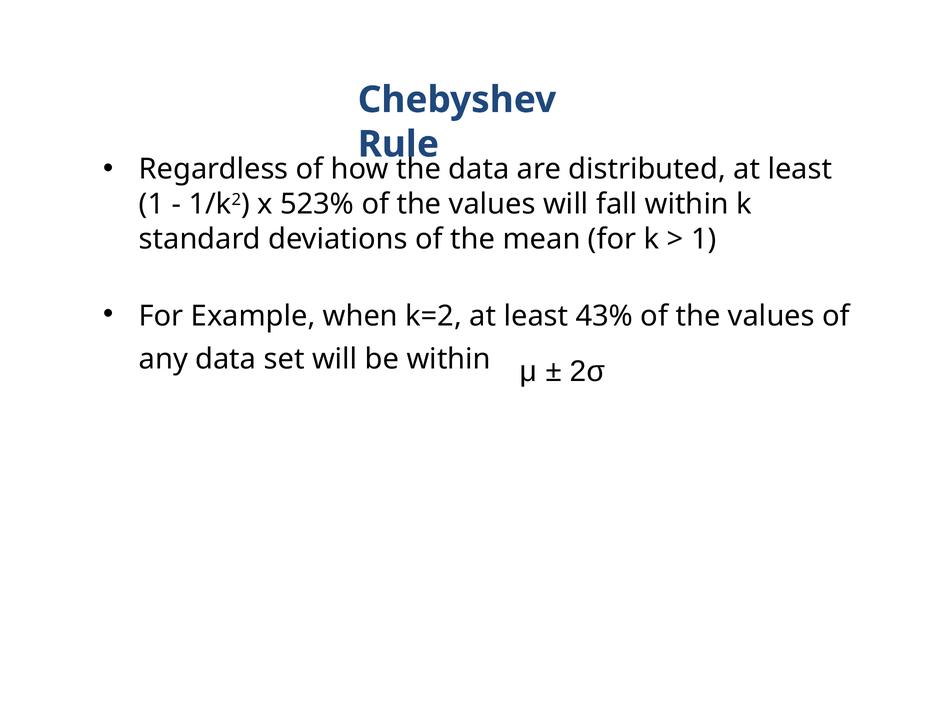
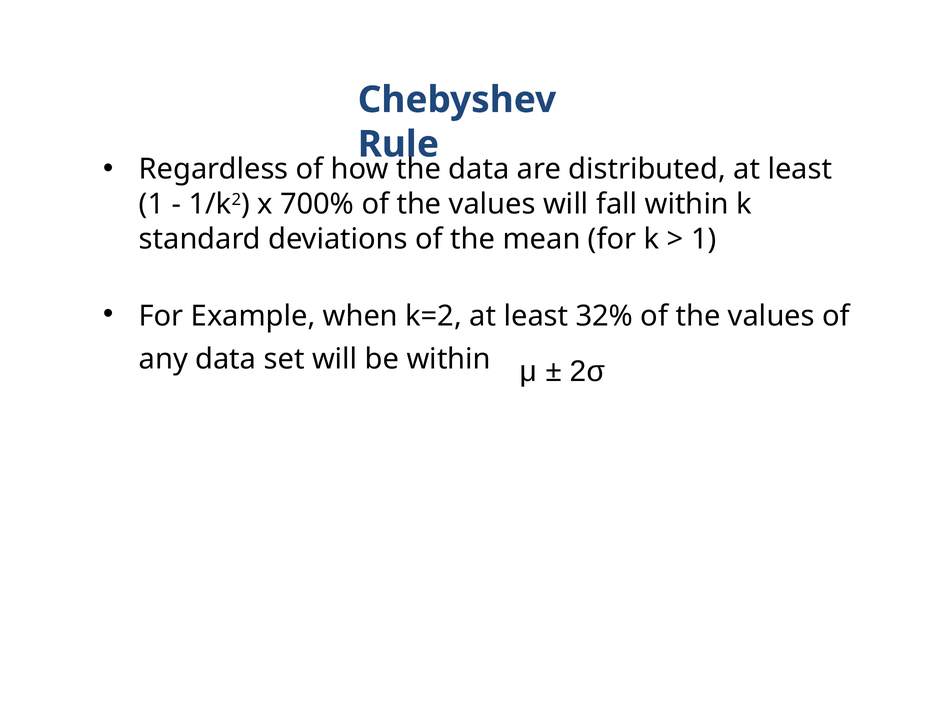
523%: 523% -> 700%
43%: 43% -> 32%
